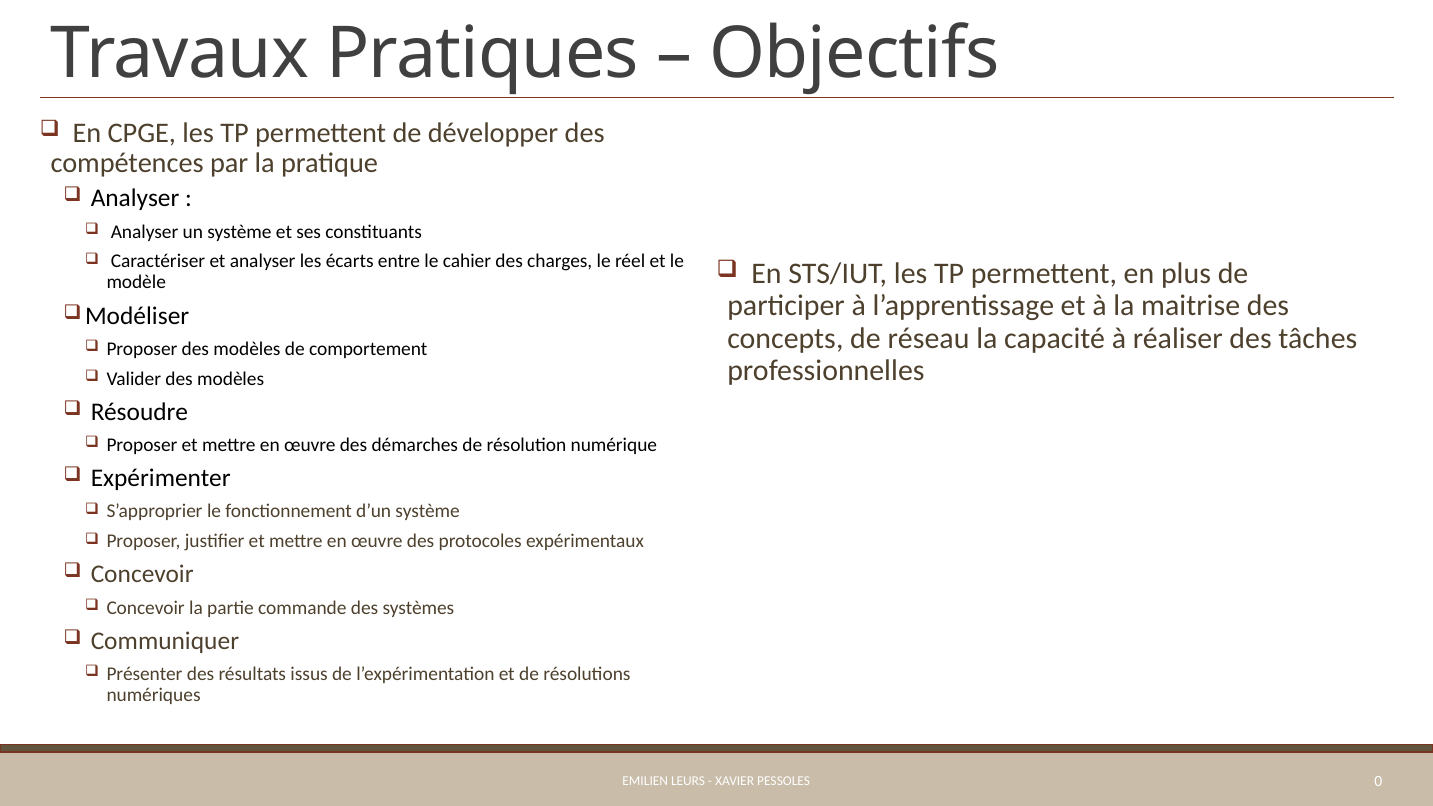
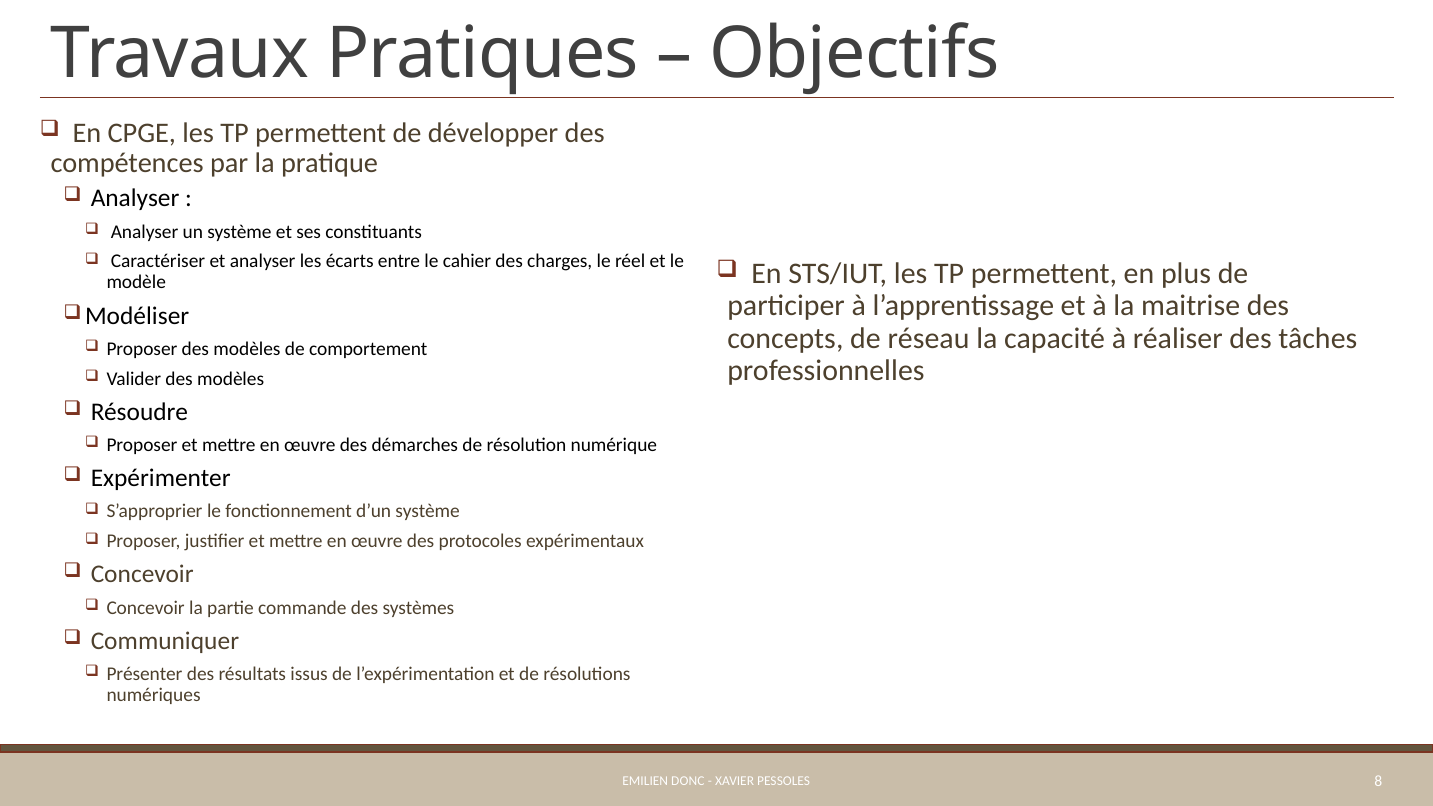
LEURS: LEURS -> DONC
0: 0 -> 8
